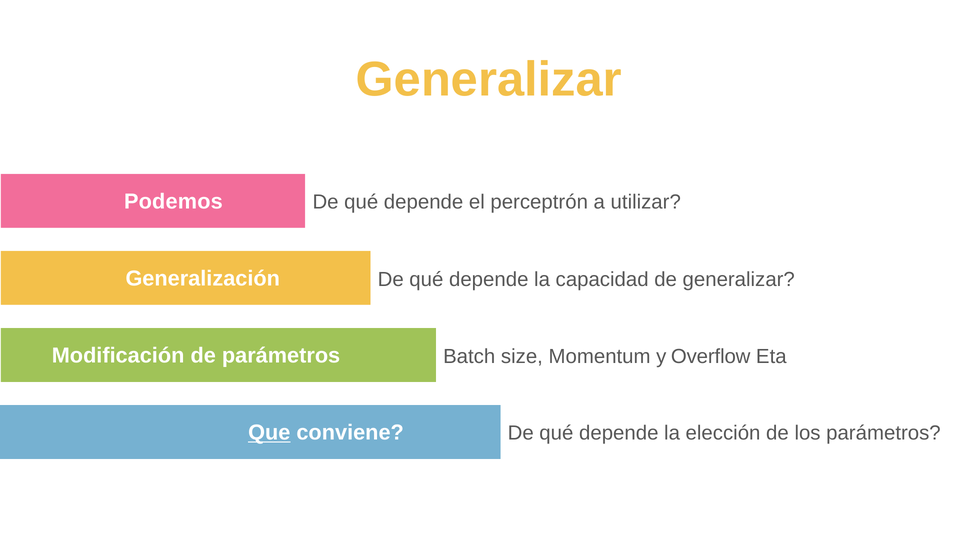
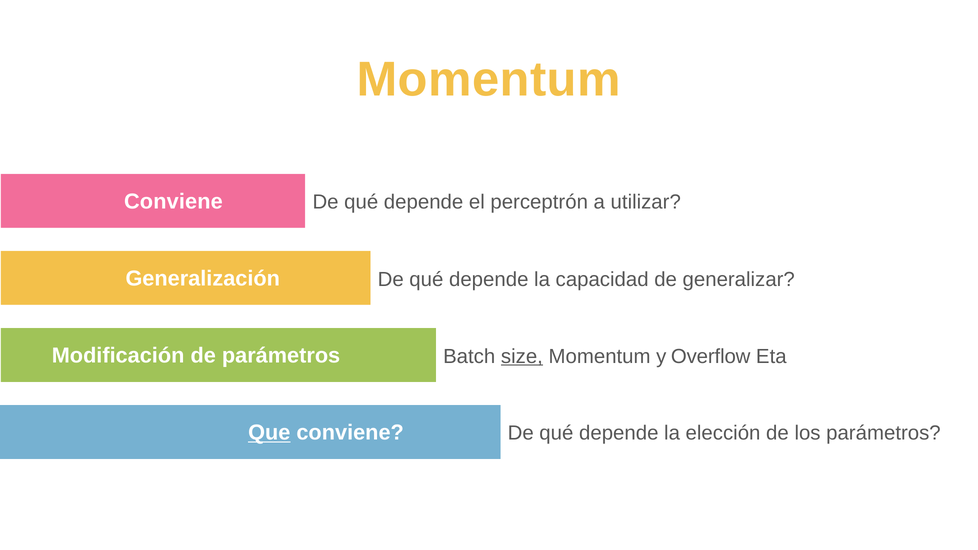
Generalizar at (489, 80): Generalizar -> Momentum
Podemos at (173, 202): Podemos -> Conviene
size underline: none -> present
